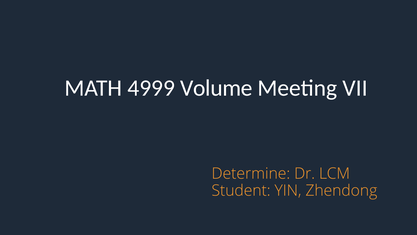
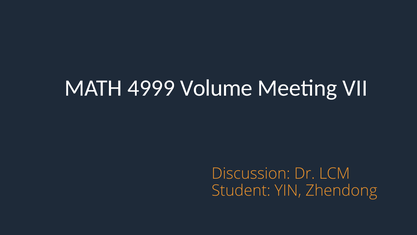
Determine: Determine -> Discussion
